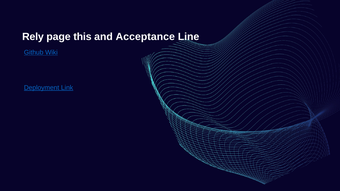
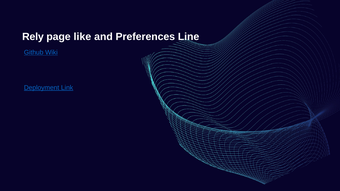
this: this -> like
Acceptance: Acceptance -> Preferences
